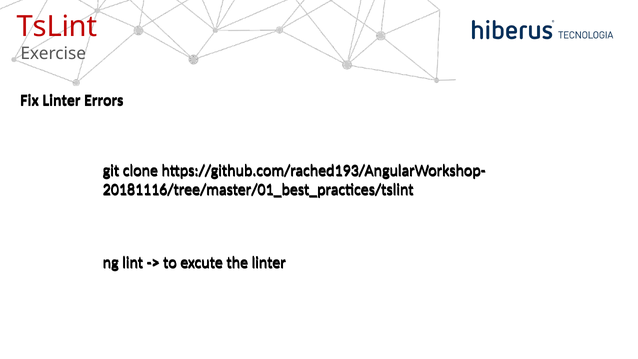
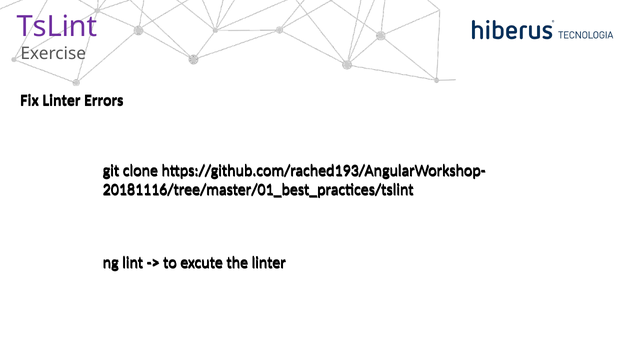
TsLint colour: red -> purple
